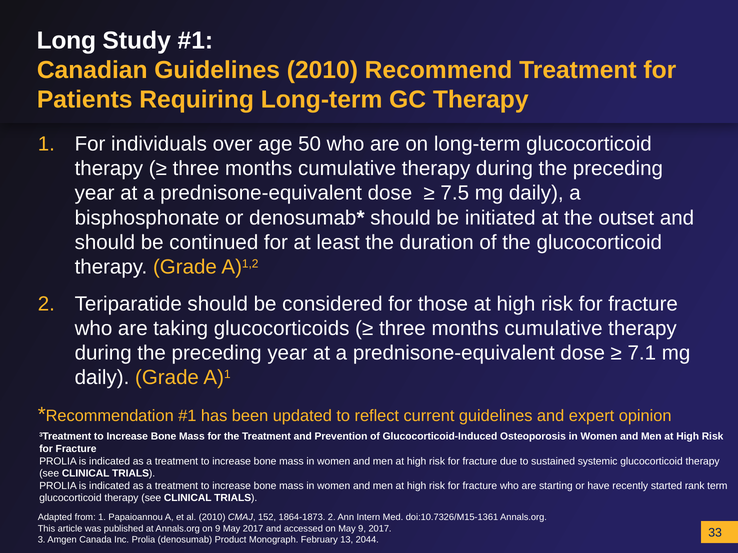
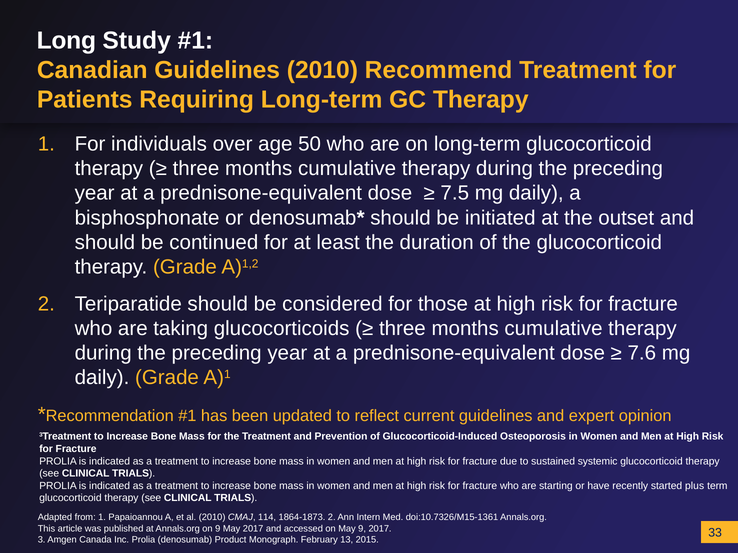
7.1: 7.1 -> 7.6
rank: rank -> plus
152: 152 -> 114
2044: 2044 -> 2015
